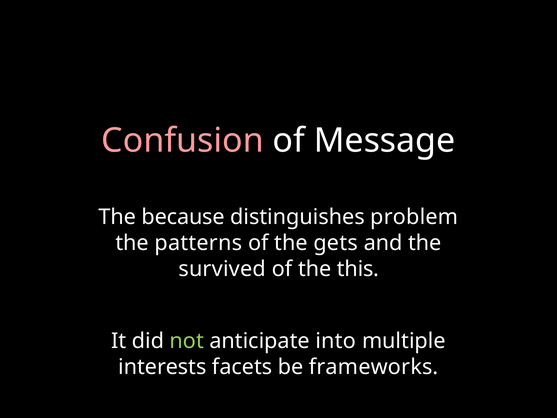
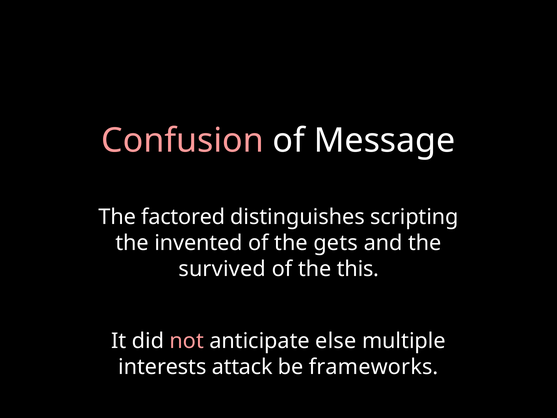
because: because -> factored
problem: problem -> scripting
patterns: patterns -> invented
not colour: light green -> pink
into: into -> else
facets: facets -> attack
